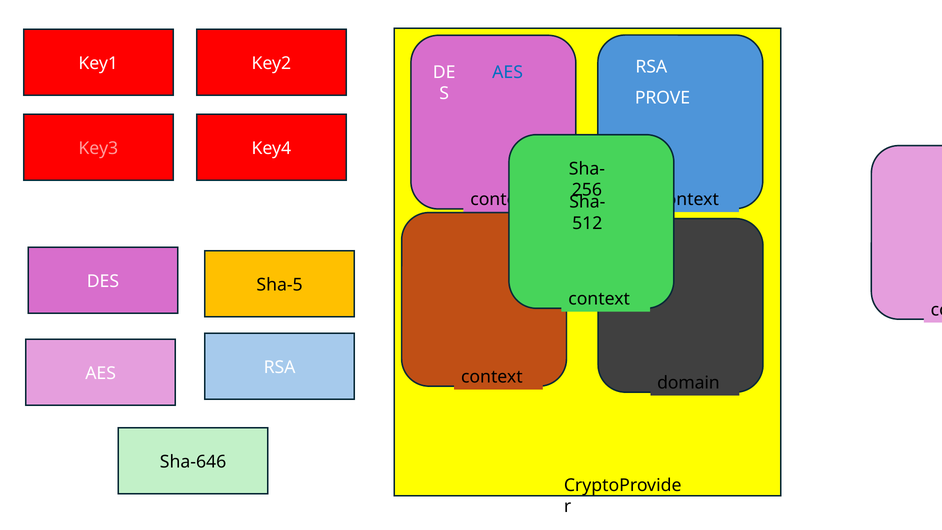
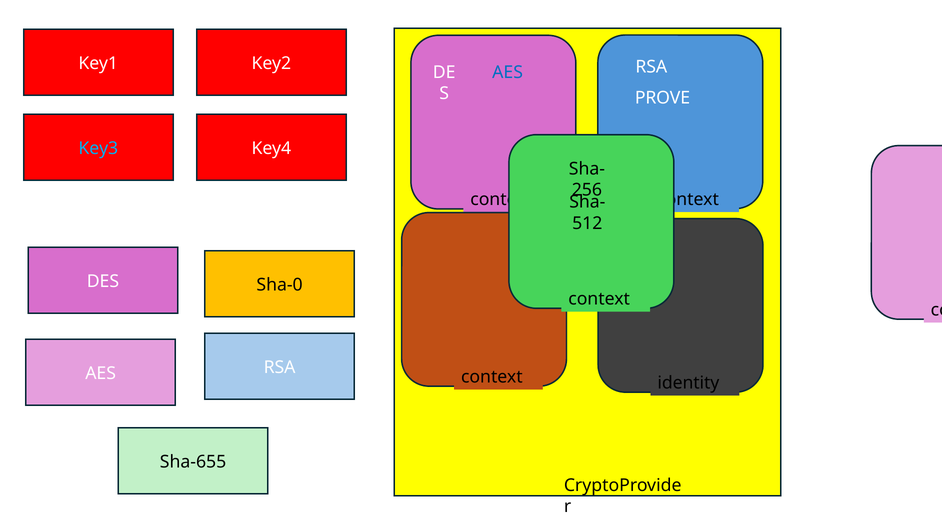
Key3 colour: pink -> light blue
Sha-5: Sha-5 -> Sha-0
domain: domain -> identity
Sha-646: Sha-646 -> Sha-655
